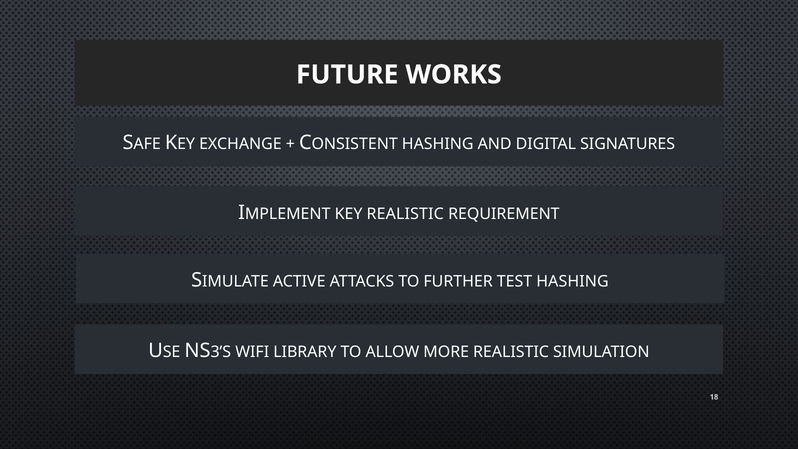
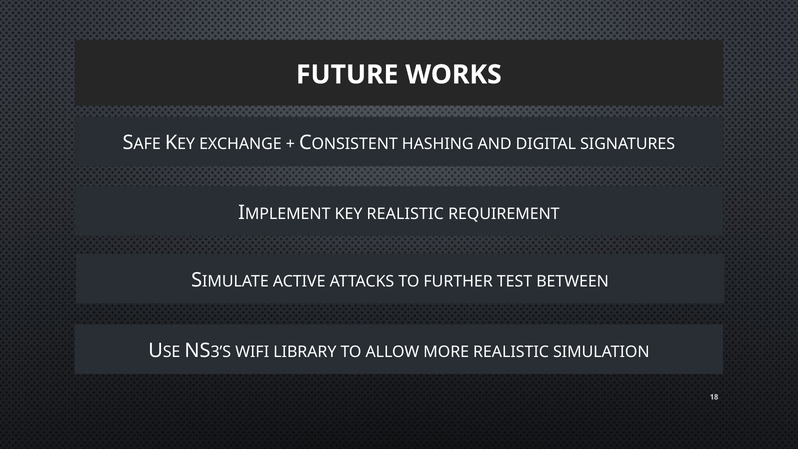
TEST HASHING: HASHING -> BETWEEN
